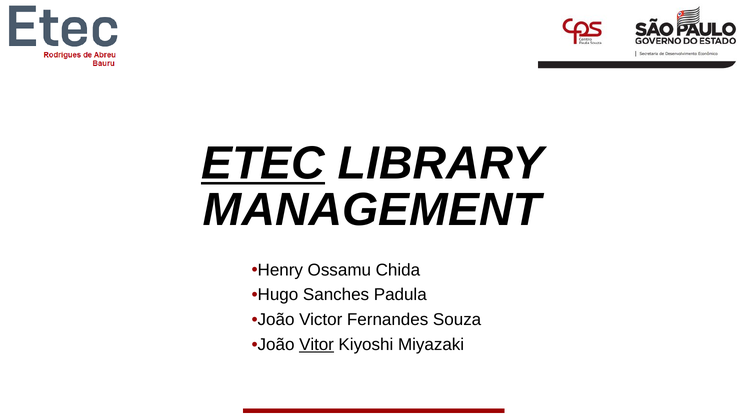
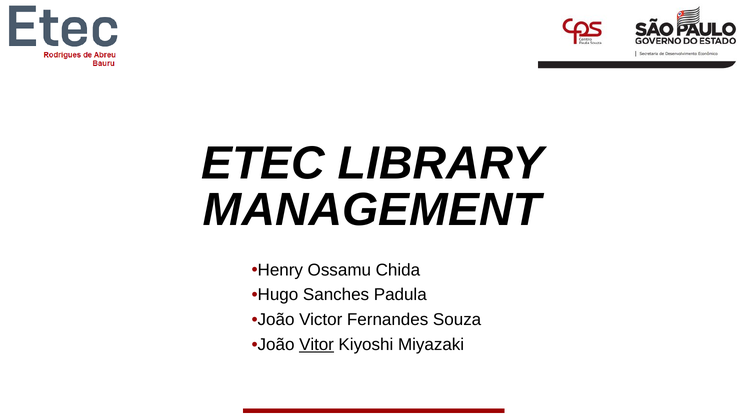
ETEC underline: present -> none
